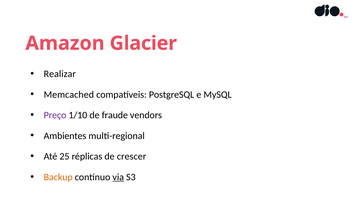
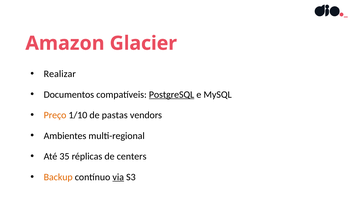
Memcached: Memcached -> Documentos
PostgreSQL underline: none -> present
Preço colour: purple -> orange
fraude: fraude -> pastas
25: 25 -> 35
crescer: crescer -> centers
